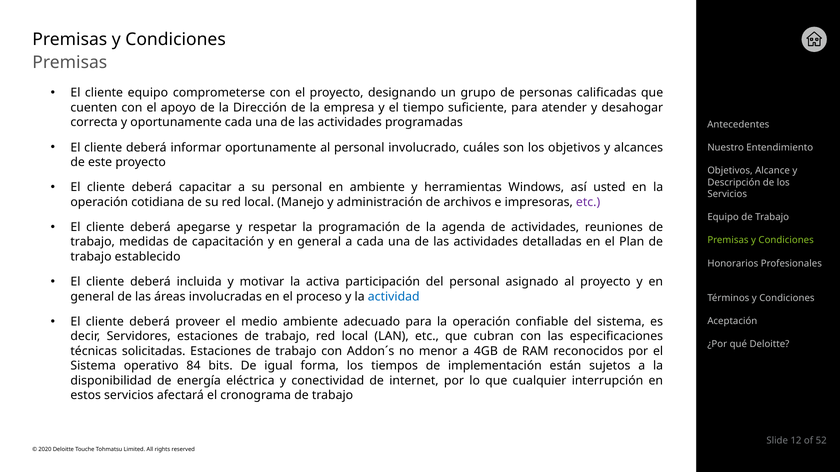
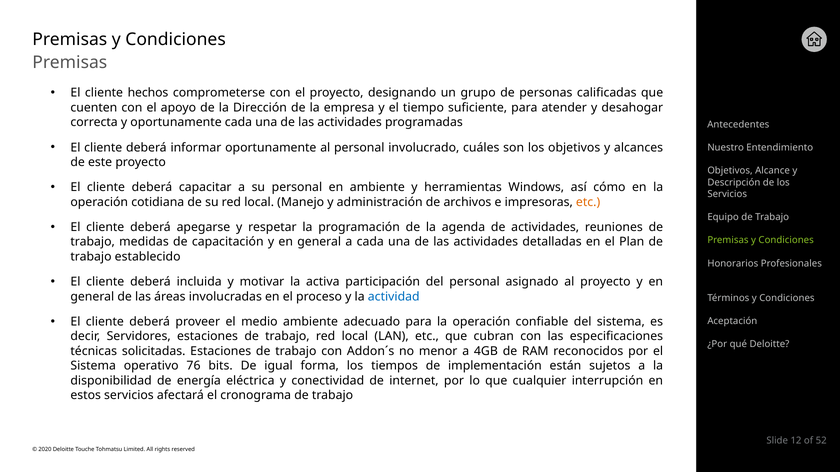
cliente equipo: equipo -> hechos
usted: usted -> cómo
etc at (588, 202) colour: purple -> orange
84: 84 -> 76
